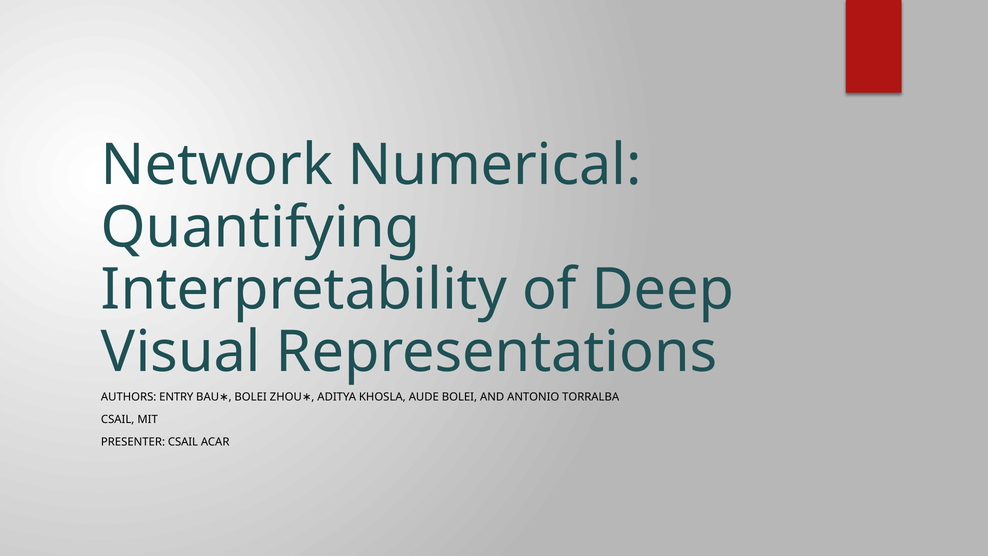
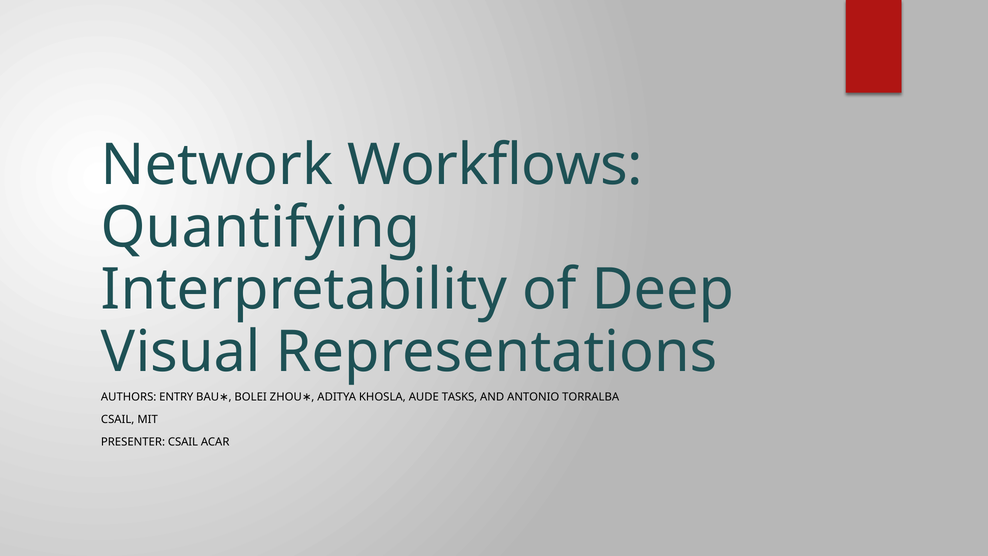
Numerical: Numerical -> Workflows
AUDE BOLEI: BOLEI -> TASKS
